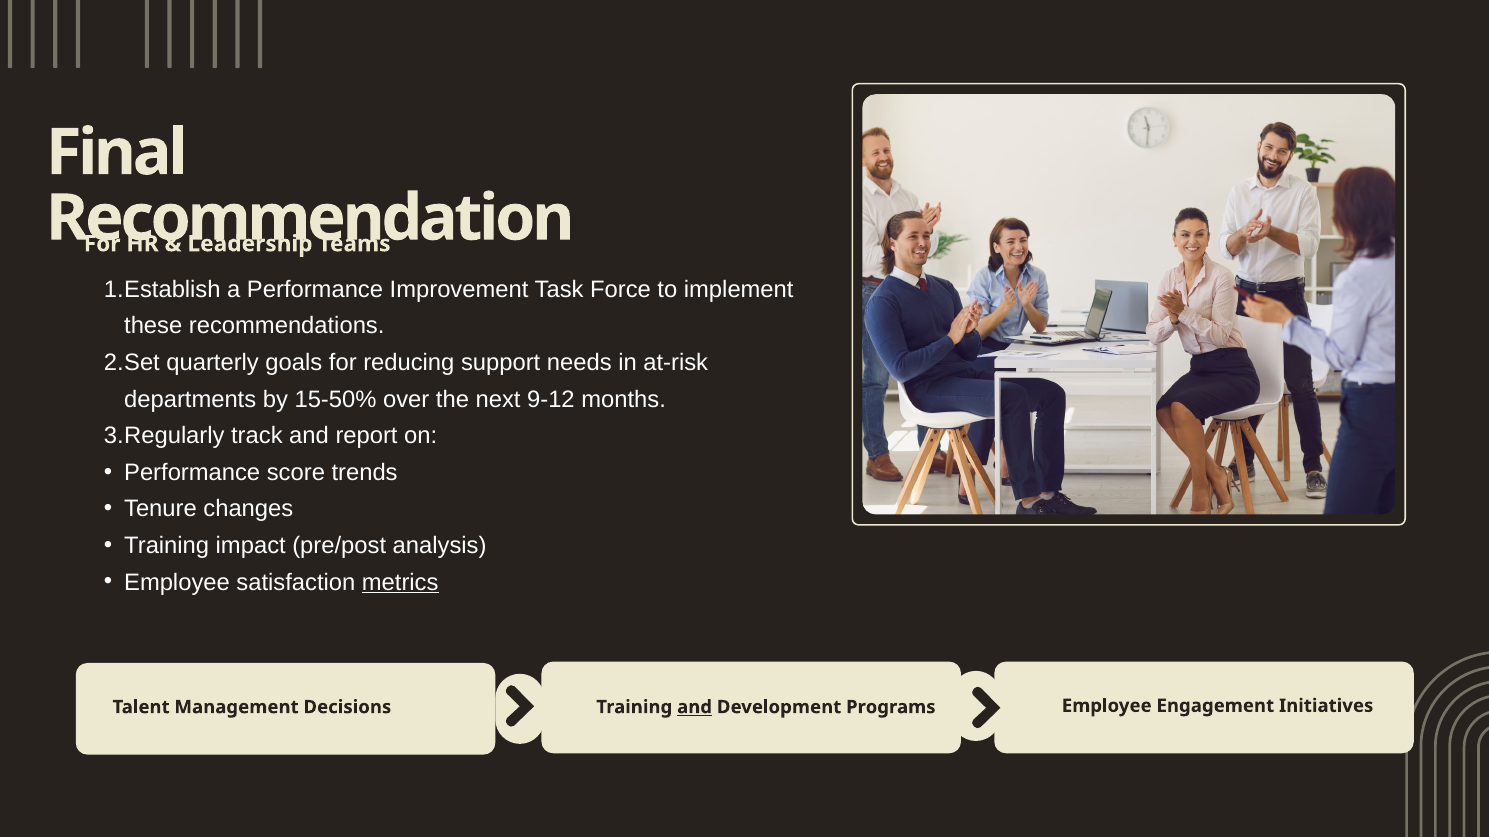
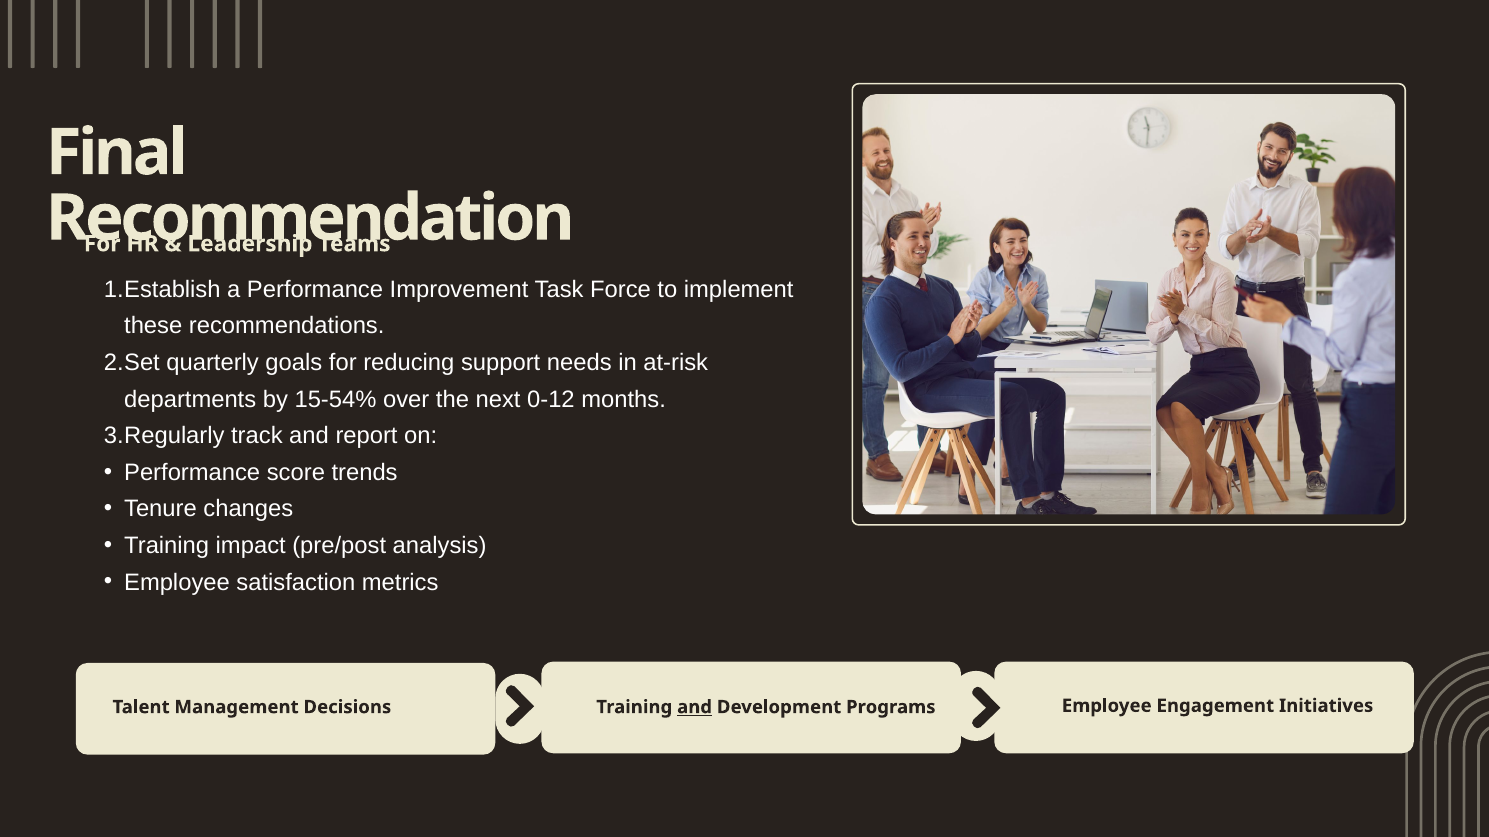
15-50%: 15-50% -> 15-54%
9-12: 9-12 -> 0-12
metrics underline: present -> none
